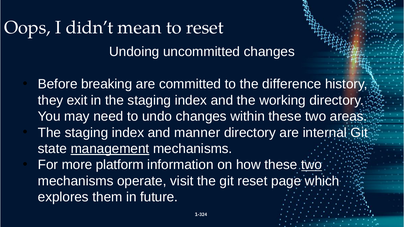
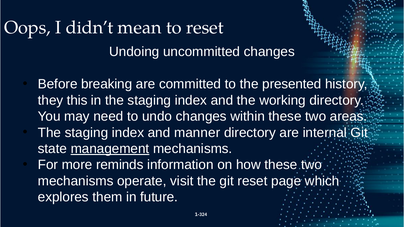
difference: difference -> presented
exit: exit -> this
platform: platform -> reminds
two at (312, 165) underline: present -> none
